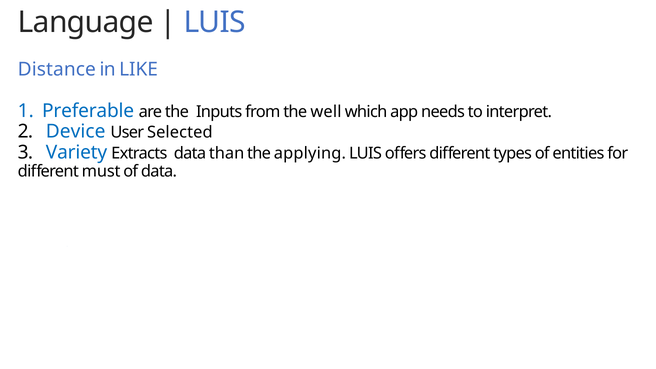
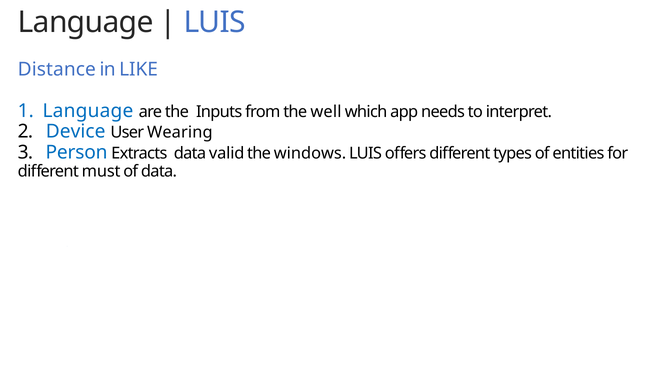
Preferable at (88, 111): Preferable -> Language
Selected: Selected -> Wearing
Variety: Variety -> Person
than: than -> valid
applying: applying -> windows
